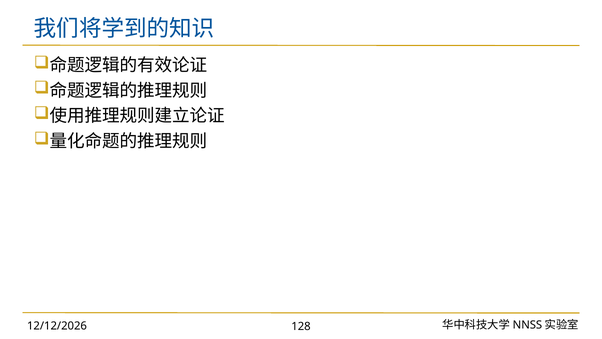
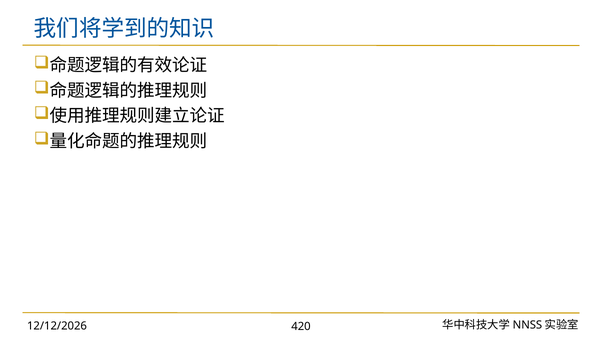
128: 128 -> 420
